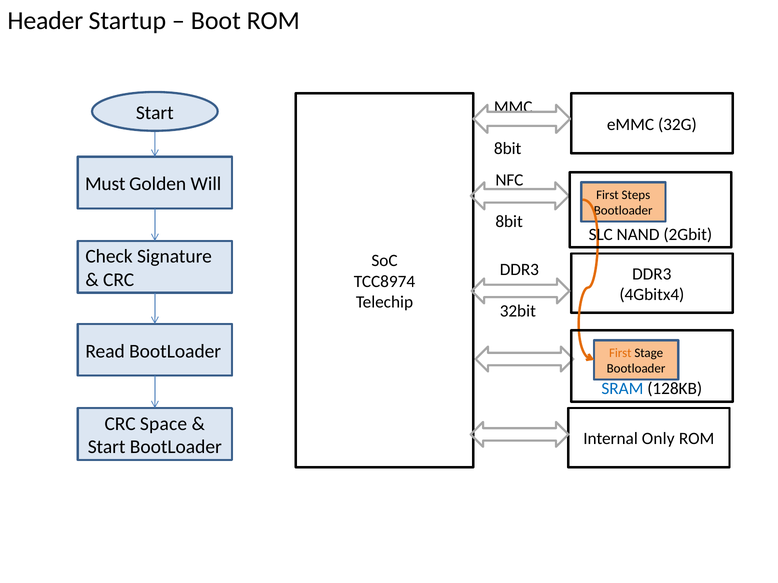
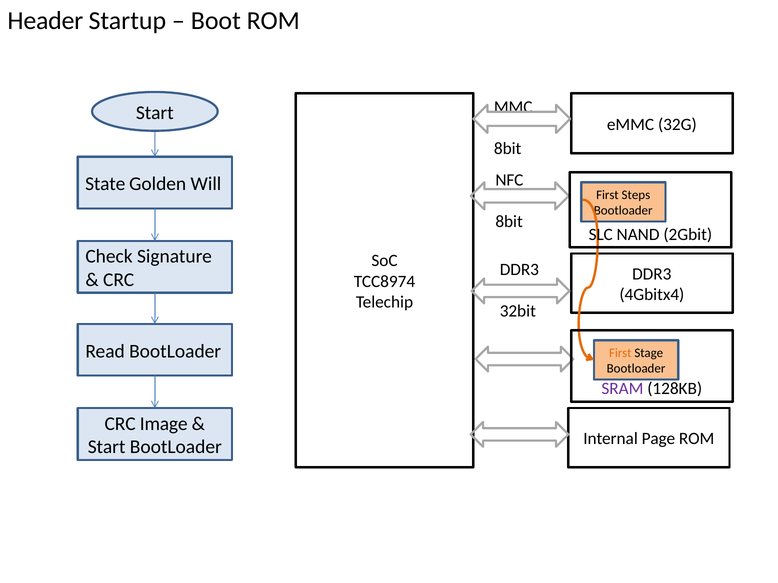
Must: Must -> State
SRAM colour: blue -> purple
Space: Space -> Image
Only: Only -> Page
